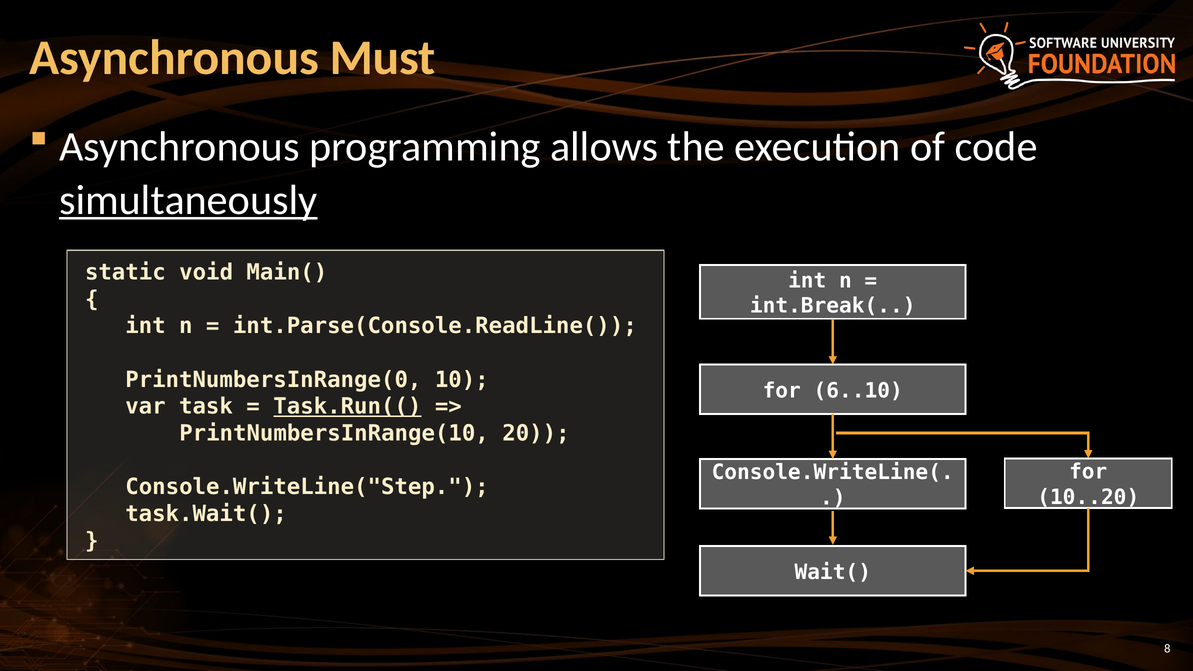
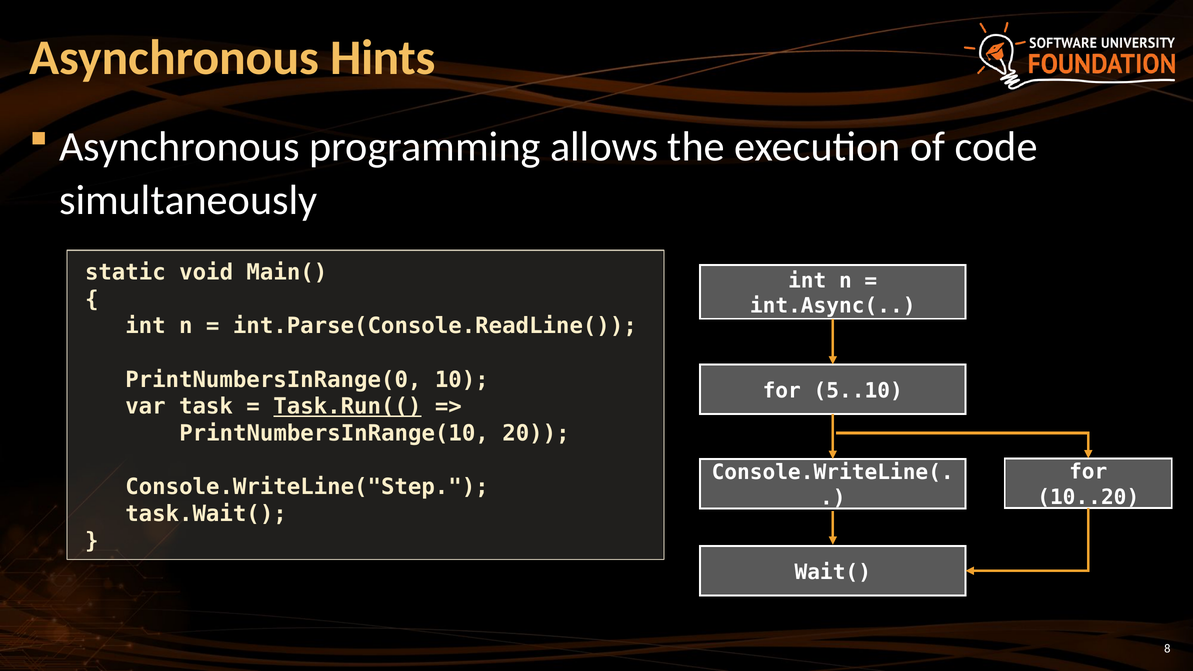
Must: Must -> Hints
simultaneously underline: present -> none
int.Break(: int.Break( -> int.Async(
6..10: 6..10 -> 5..10
